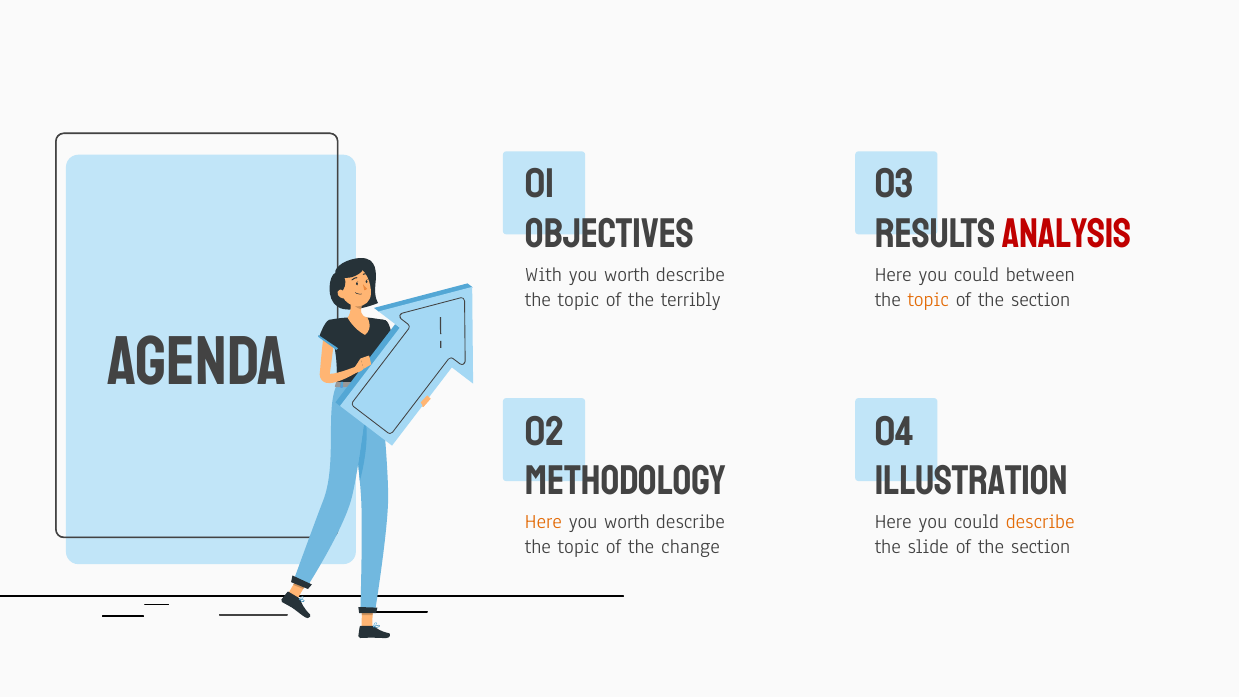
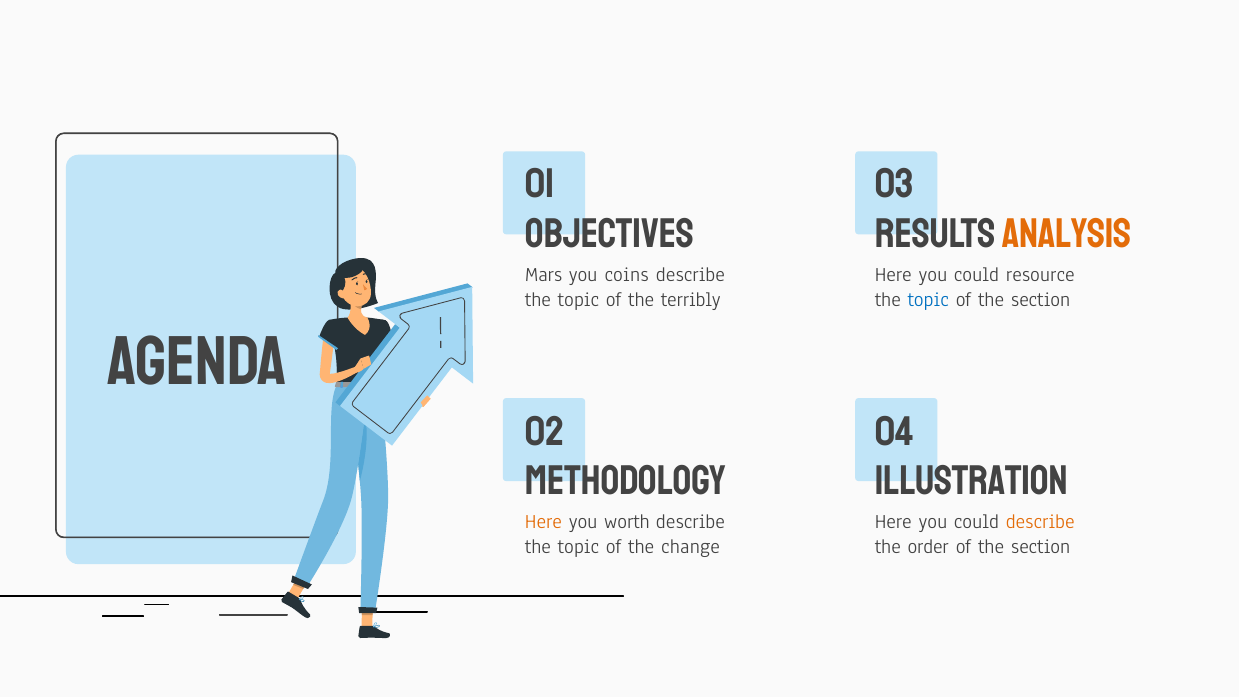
ANALYSIS colour: red -> orange
With: With -> Mars
worth at (627, 275): worth -> coins
between: between -> resource
topic at (928, 300) colour: orange -> blue
slide: slide -> order
